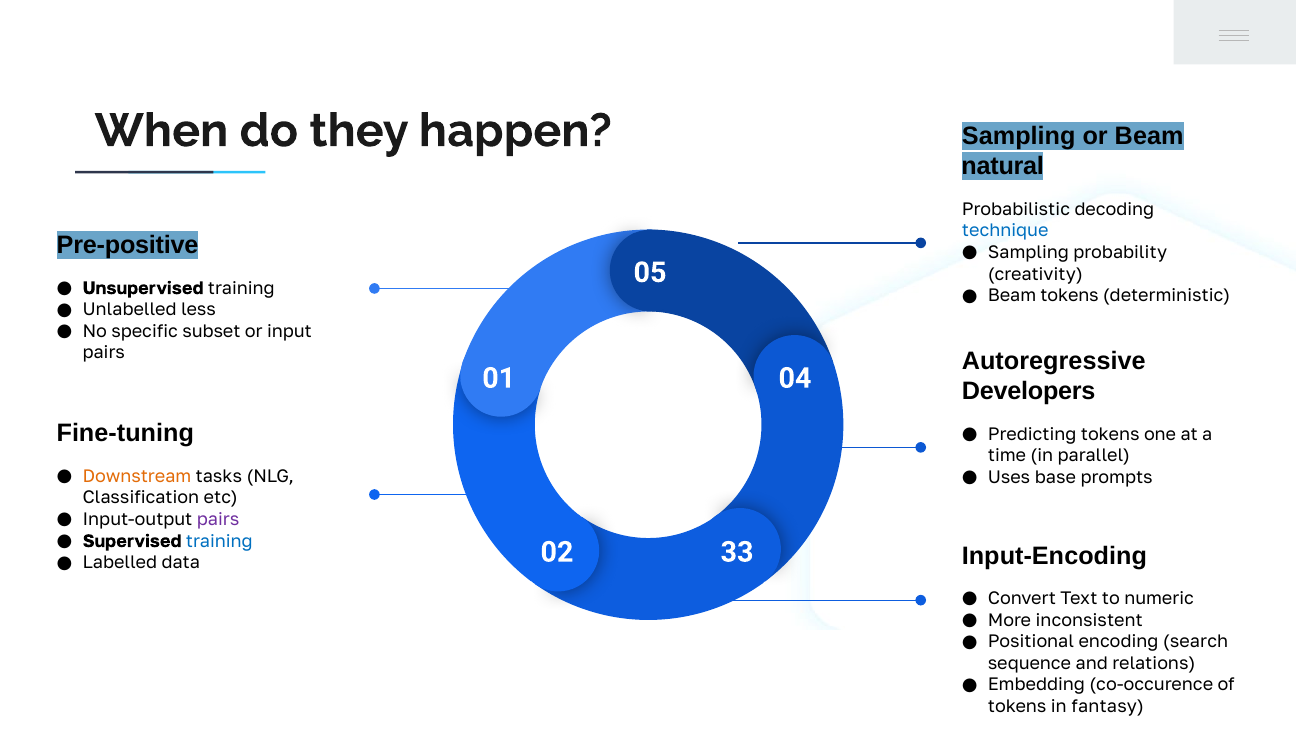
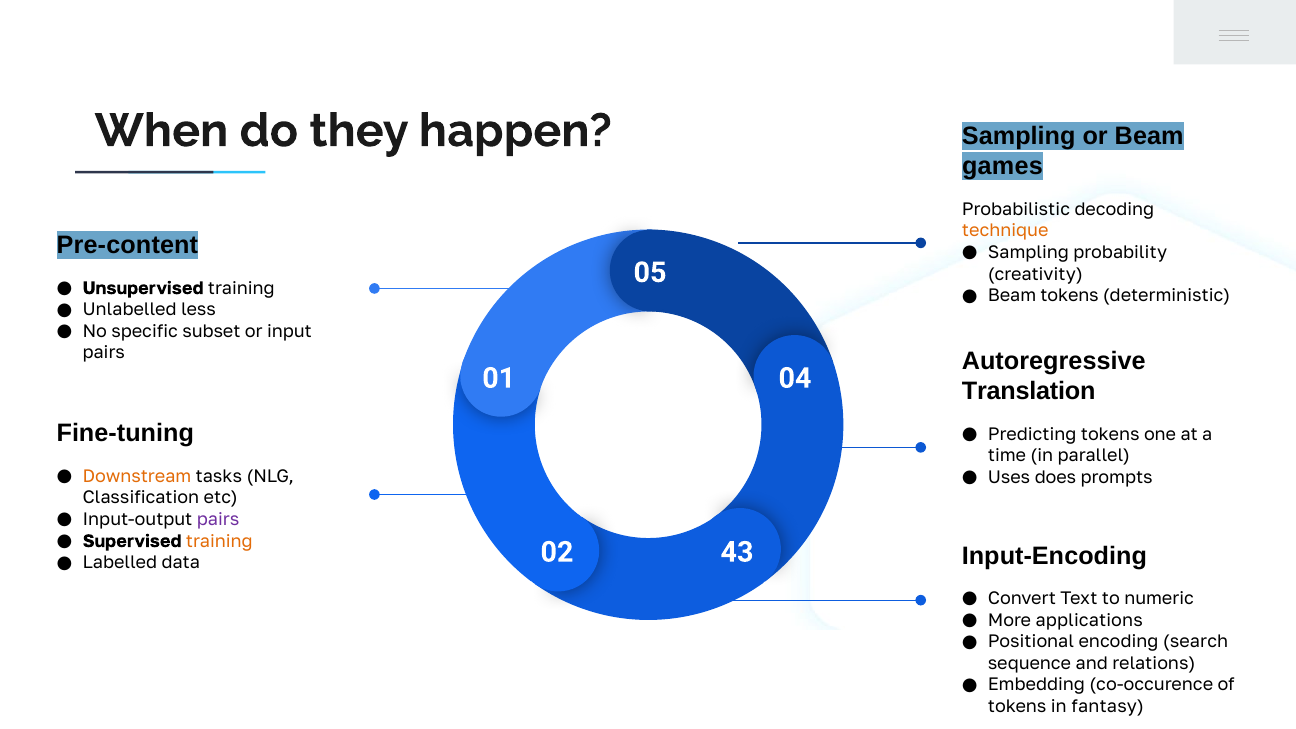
natural: natural -> games
technique colour: blue -> orange
Pre-positive: Pre-positive -> Pre-content
Developers: Developers -> Translation
base: base -> does
training at (219, 541) colour: blue -> orange
33: 33 -> 43
inconsistent: inconsistent -> applications
